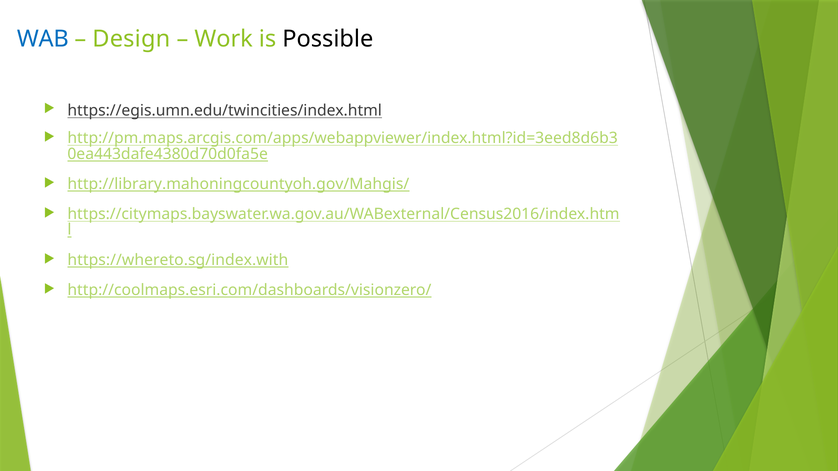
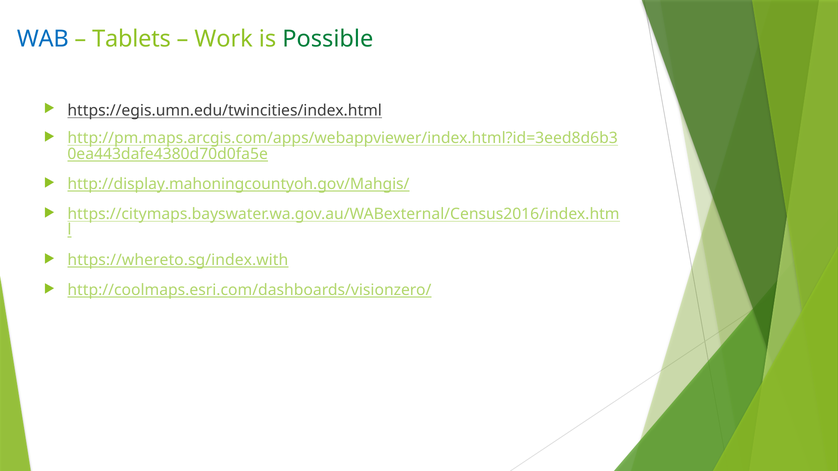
Design: Design -> Tablets
Possible colour: black -> green
http://library.mahoningcountyoh.gov/Mahgis/: http://library.mahoningcountyoh.gov/Mahgis/ -> http://display.mahoningcountyoh.gov/Mahgis/
